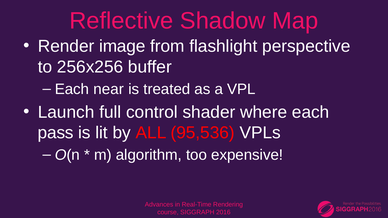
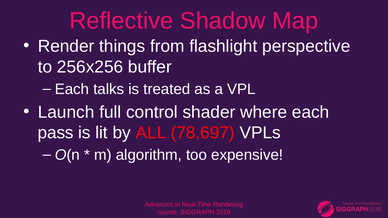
image: image -> things
near: near -> talks
95,536: 95,536 -> 78,697
